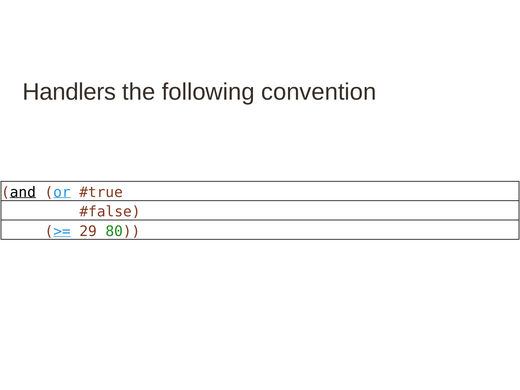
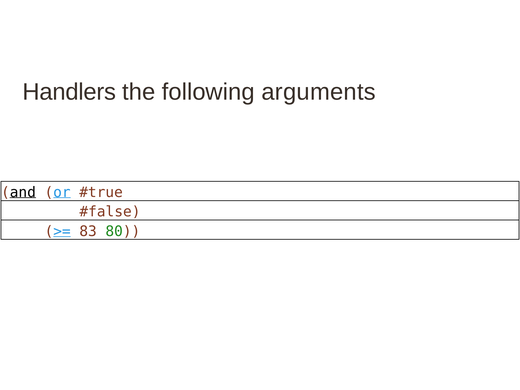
convention: convention -> arguments
29: 29 -> 83
